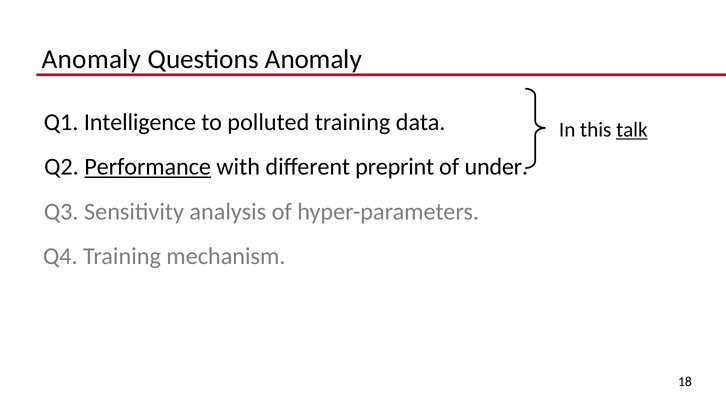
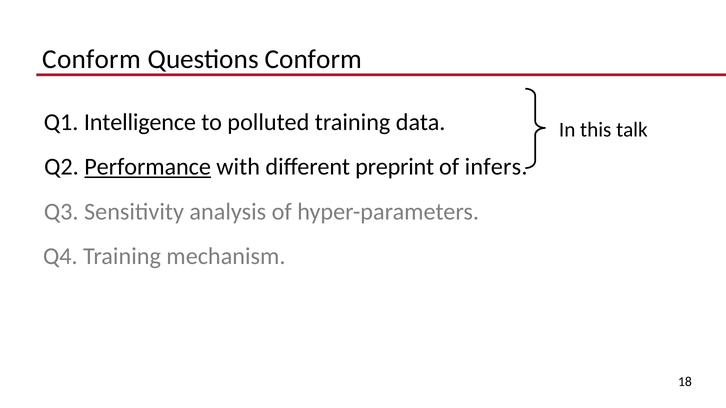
Anomaly at (92, 60): Anomaly -> Conform
Questions Anomaly: Anomaly -> Conform
talk underline: present -> none
under: under -> infers
